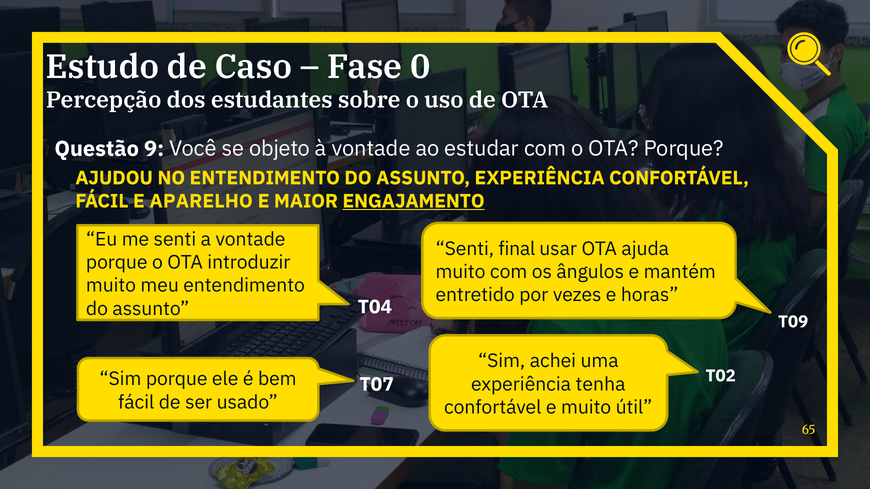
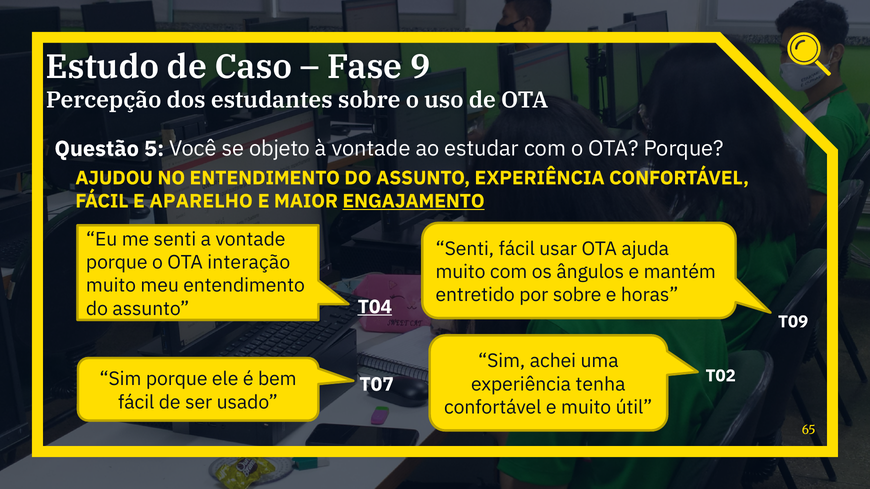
0: 0 -> 9
9: 9 -> 5
Senti final: final -> fácil
introduzir: introduzir -> interação
por vezes: vezes -> sobre
T04 underline: none -> present
